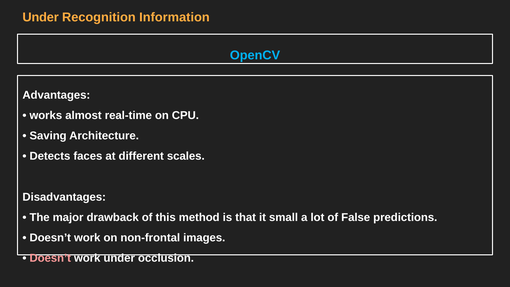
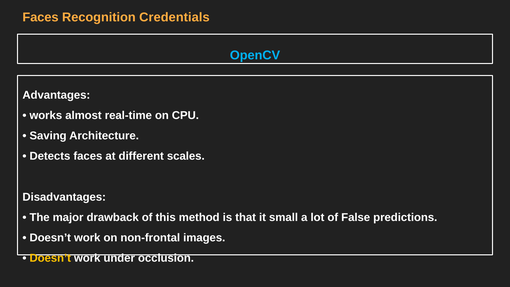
Under at (41, 17): Under -> Faces
Information: Information -> Credentials
Doesn’t at (50, 258) colour: pink -> yellow
